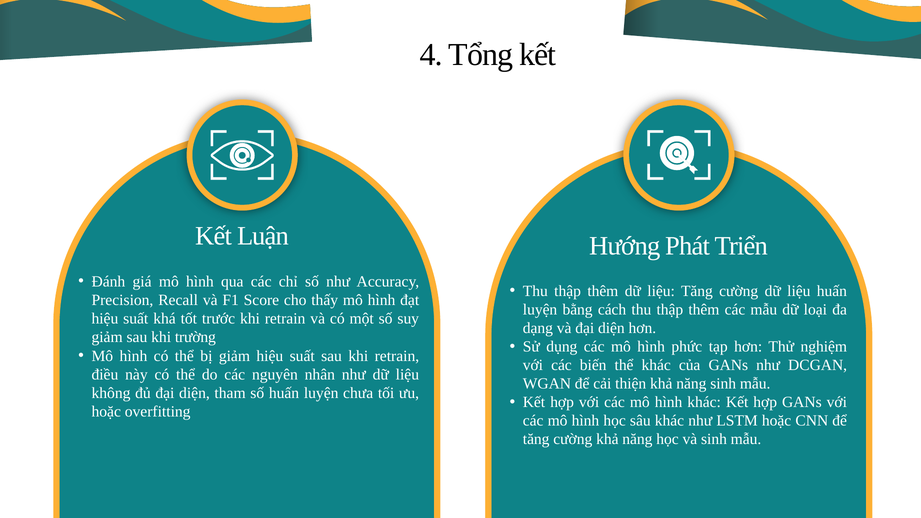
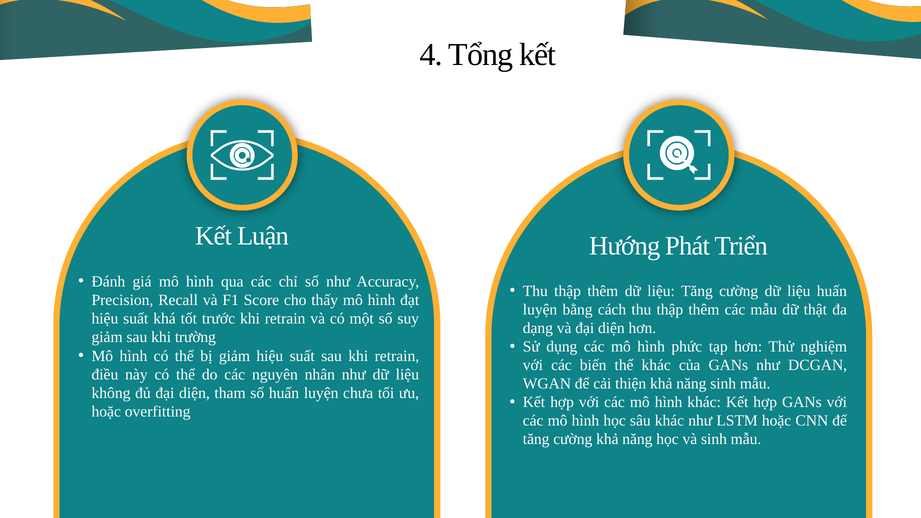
loại: loại -> thật
